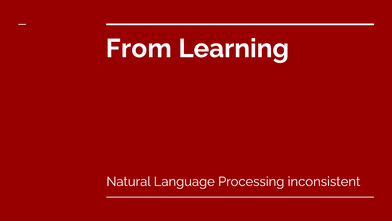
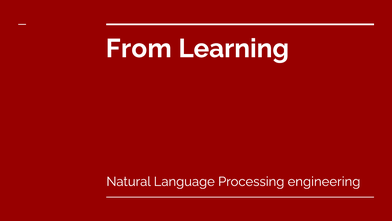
inconsistent: inconsistent -> engineering
